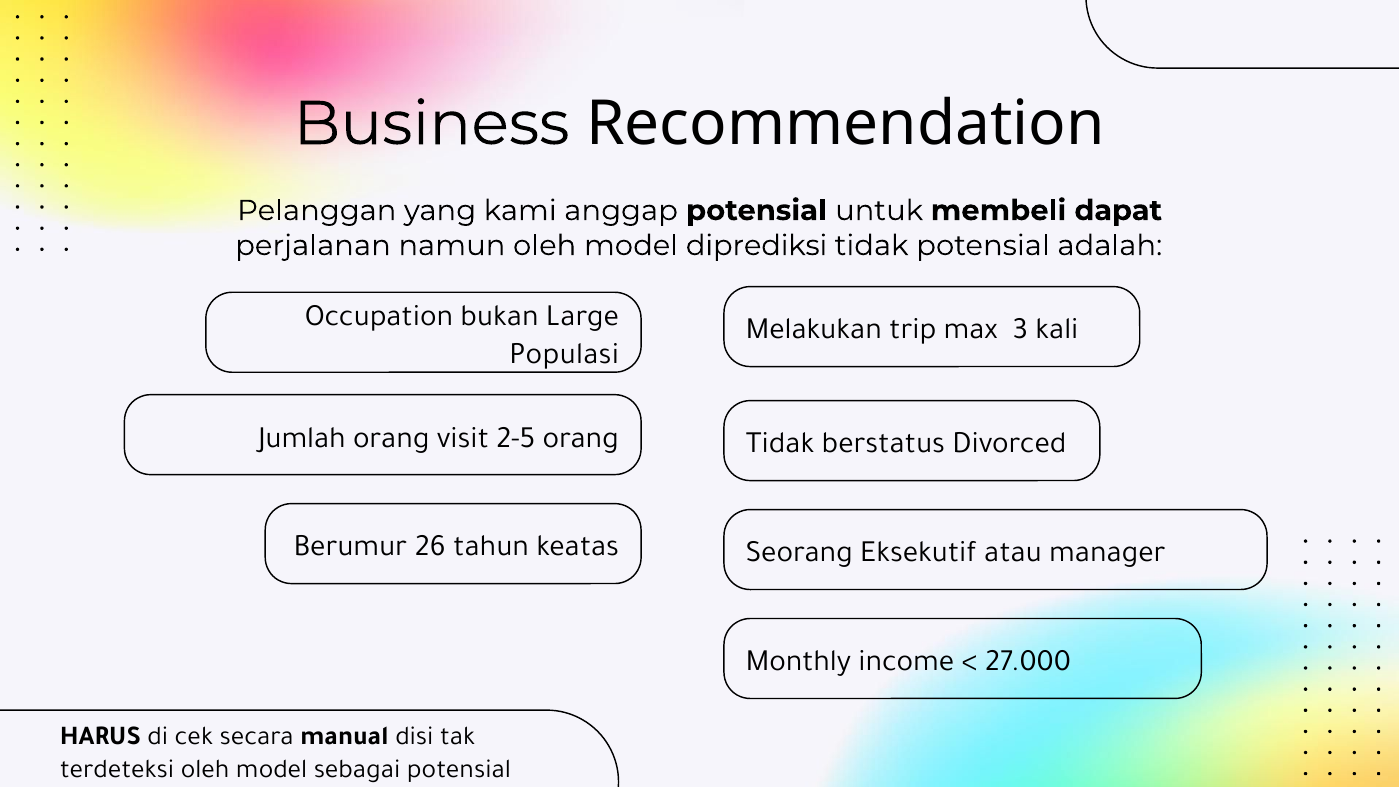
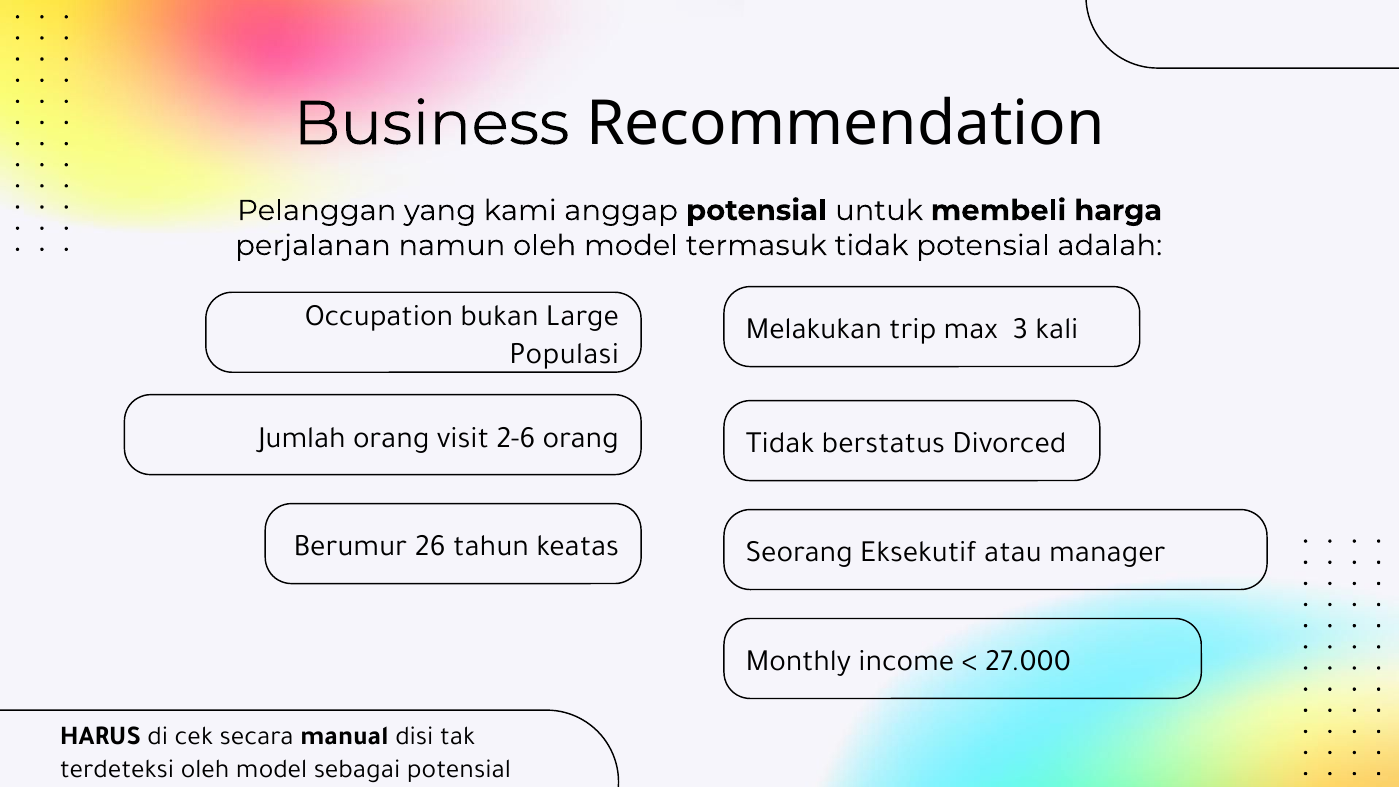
dapat: dapat -> harga
diprediksi: diprediksi -> termasuk
2-5: 2-5 -> 2-6
